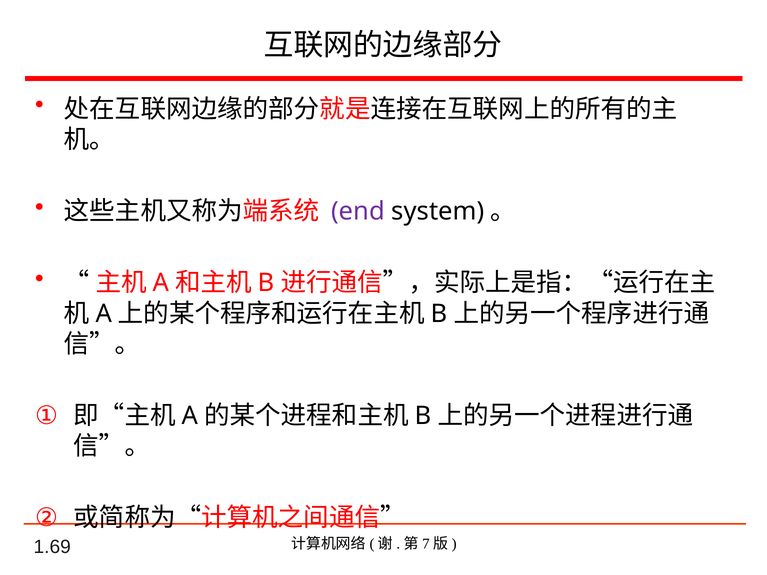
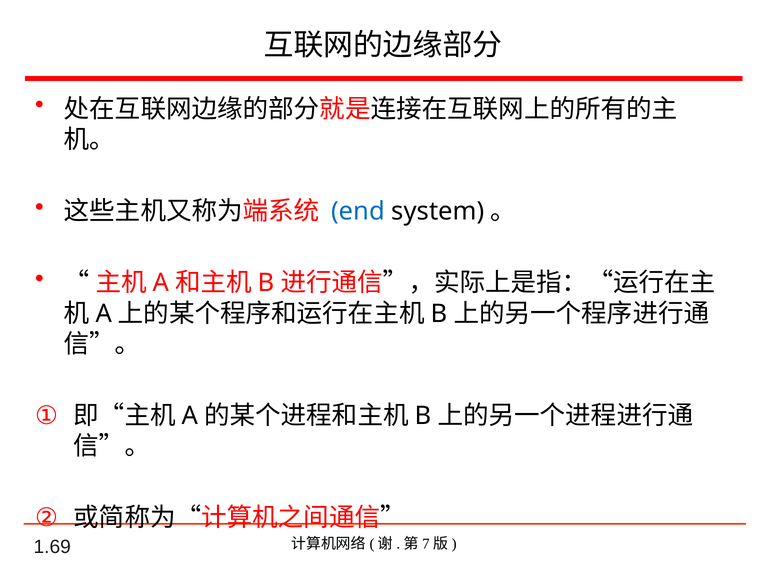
end colour: purple -> blue
